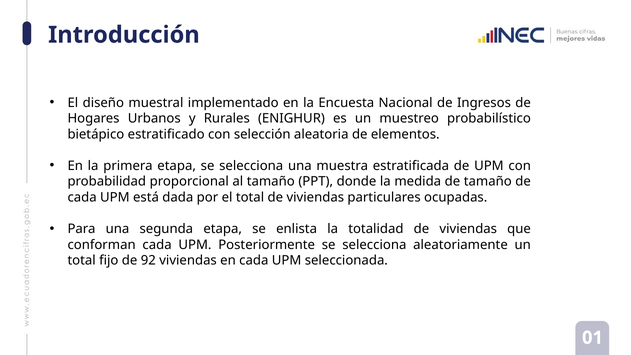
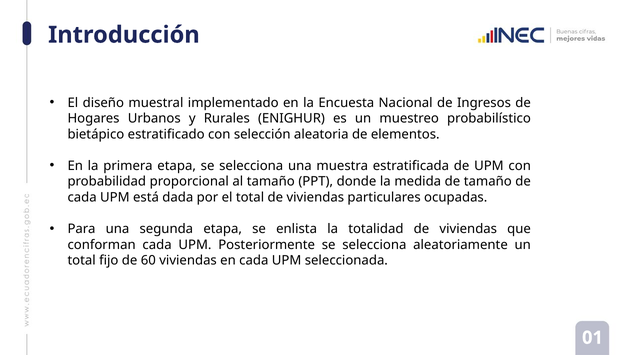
92: 92 -> 60
